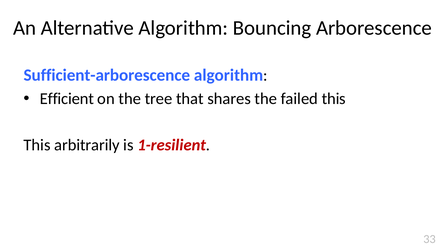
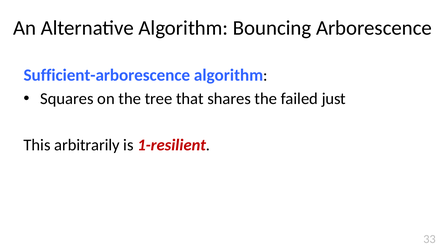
Efficient: Efficient -> Squares
failed this: this -> just
